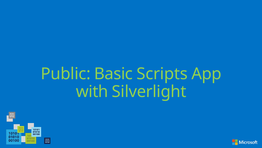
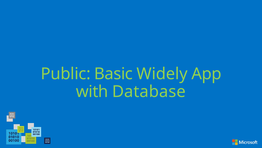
Scripts: Scripts -> Widely
Silverlight: Silverlight -> Database
